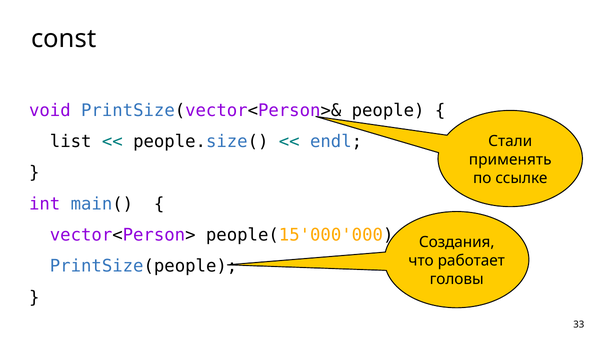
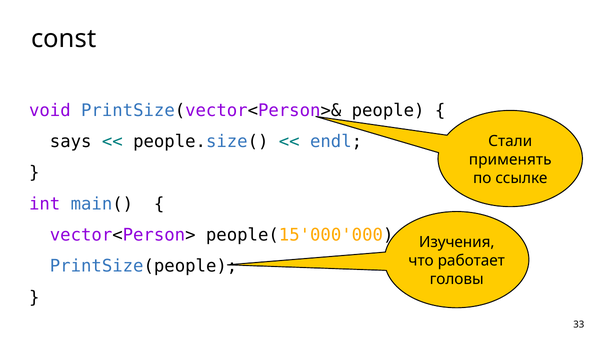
list: list -> says
Создания: Создания -> Изучения
